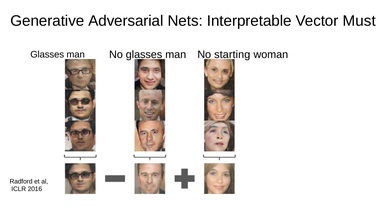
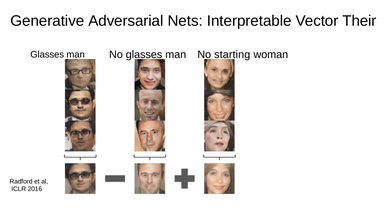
Must: Must -> Their
